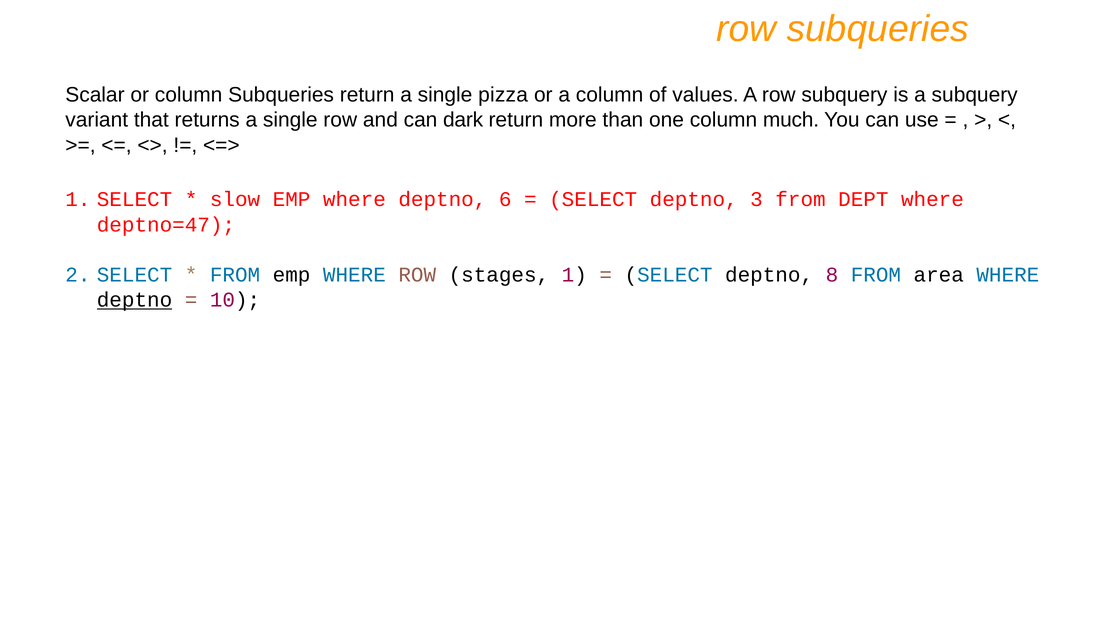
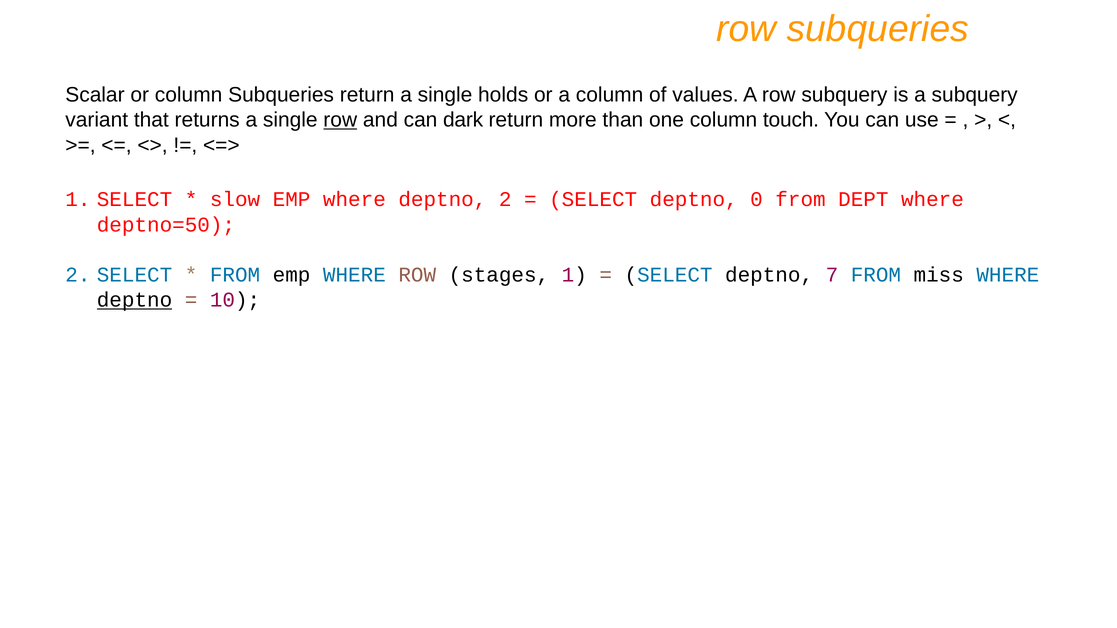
pizza: pizza -> holds
row at (340, 120) underline: none -> present
much: much -> touch
deptno 6: 6 -> 2
3: 3 -> 0
deptno=47: deptno=47 -> deptno=50
8: 8 -> 7
area: area -> miss
